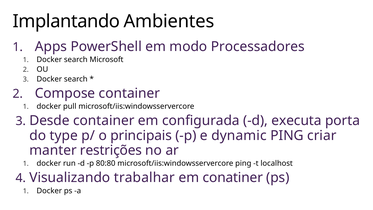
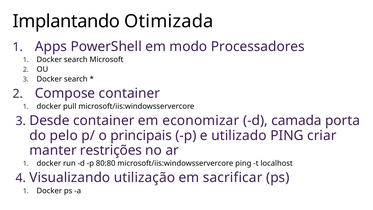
Ambientes: Ambientes -> Otimizada
configurada: configurada -> economizar
executa: executa -> camada
type: type -> pelo
dynamic: dynamic -> utilizado
trabalhar: trabalhar -> utilização
conatiner: conatiner -> sacrificar
